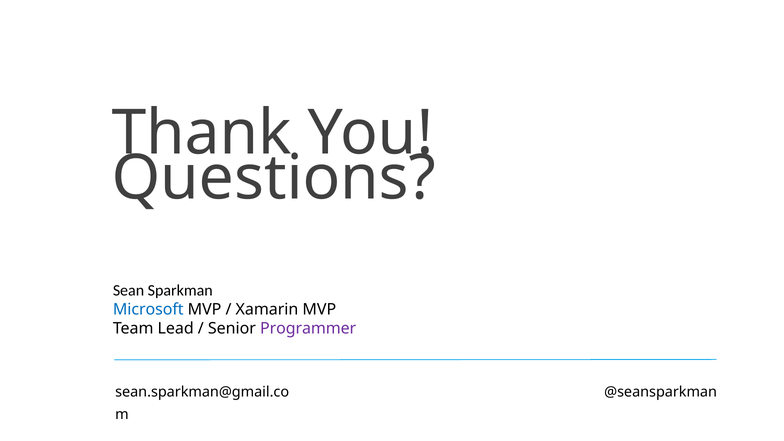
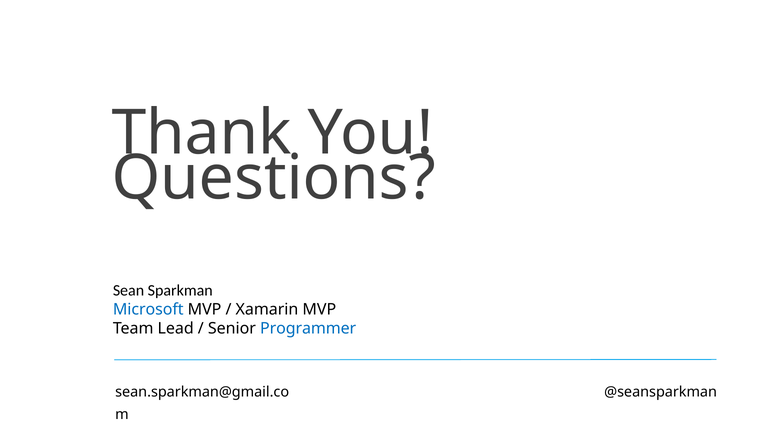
Programmer colour: purple -> blue
